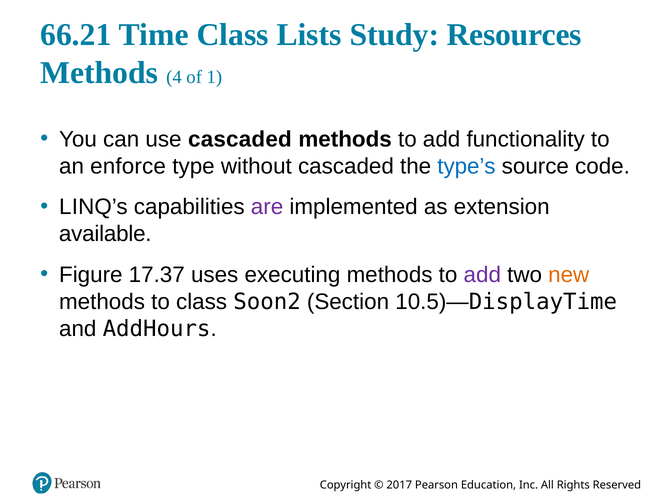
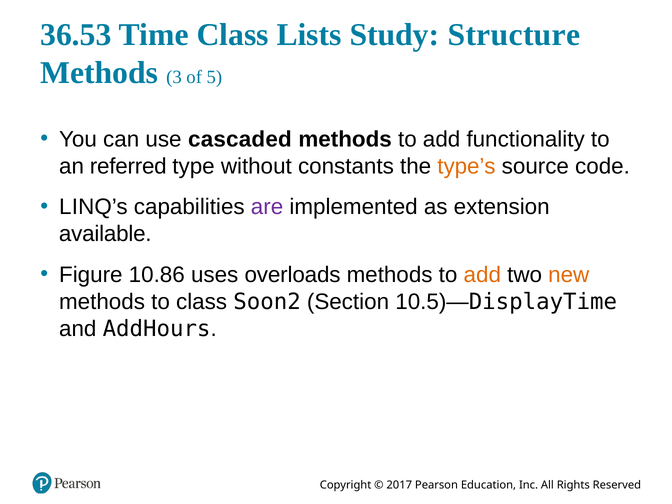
66.21: 66.21 -> 36.53
Resources: Resources -> Structure
4: 4 -> 3
1: 1 -> 5
enforce: enforce -> referred
without cascaded: cascaded -> constants
type’s colour: blue -> orange
17.37: 17.37 -> 10.86
executing: executing -> overloads
add at (482, 275) colour: purple -> orange
